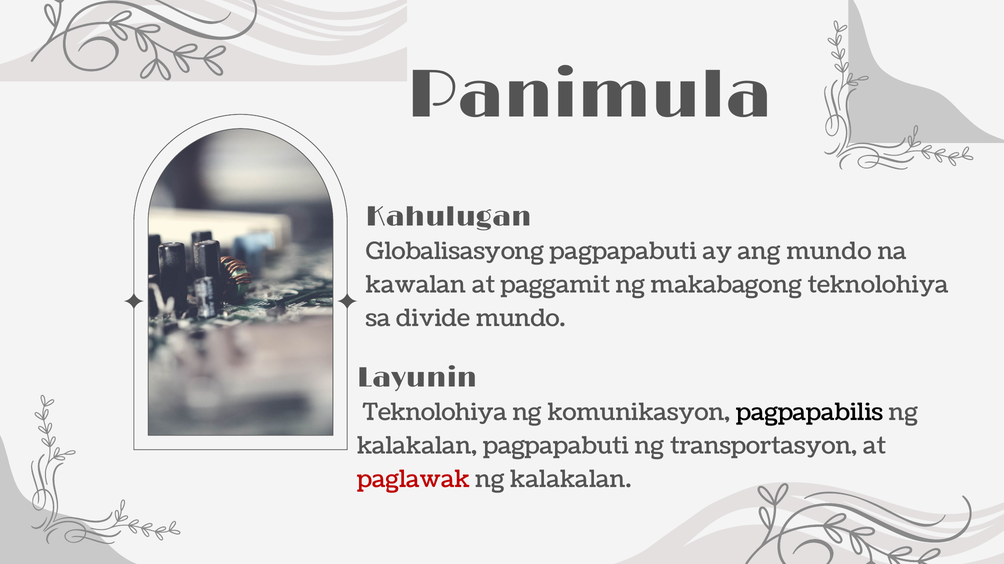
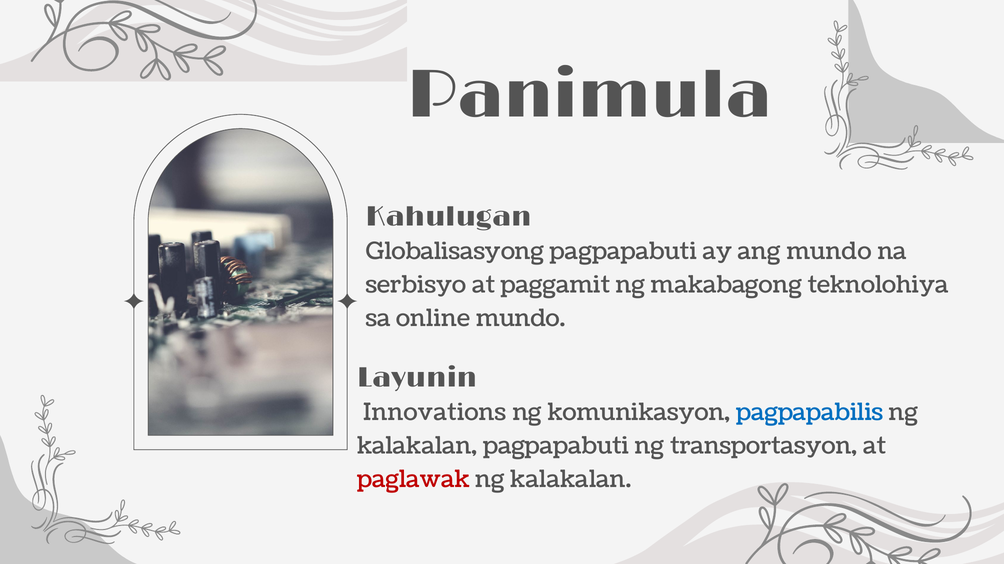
kawalan: kawalan -> serbisyo
divide: divide -> online
Teknolohiya at (435, 413): Teknolohiya -> Innovations
pagpapabilis colour: black -> blue
